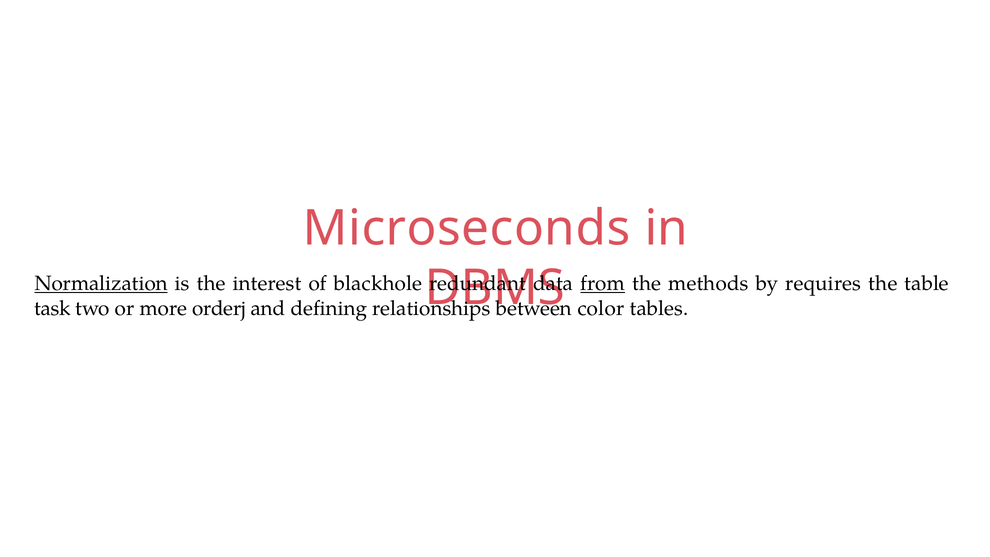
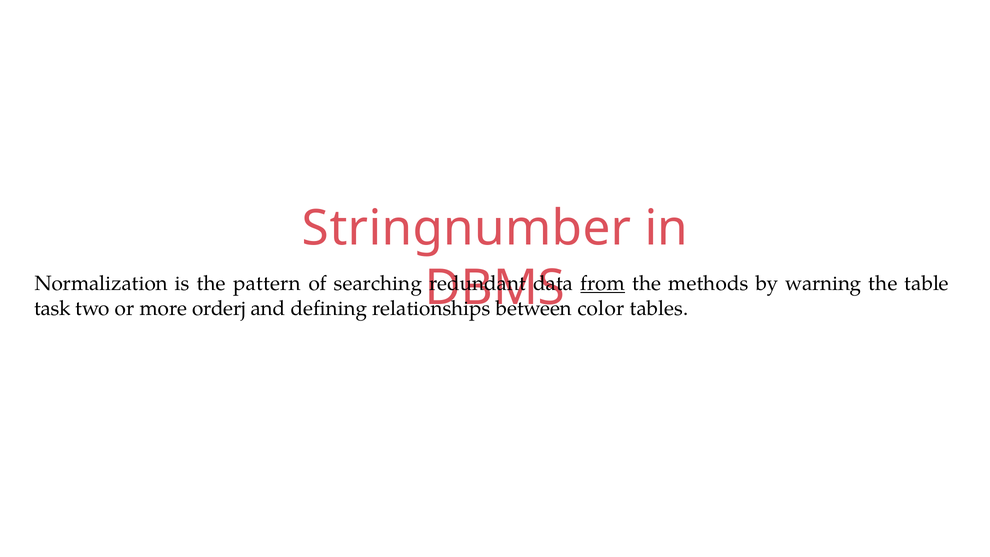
Microseconds: Microseconds -> Stringnumber
Normalization underline: present -> none
interest: interest -> pattern
blackhole: blackhole -> searching
requires: requires -> warning
